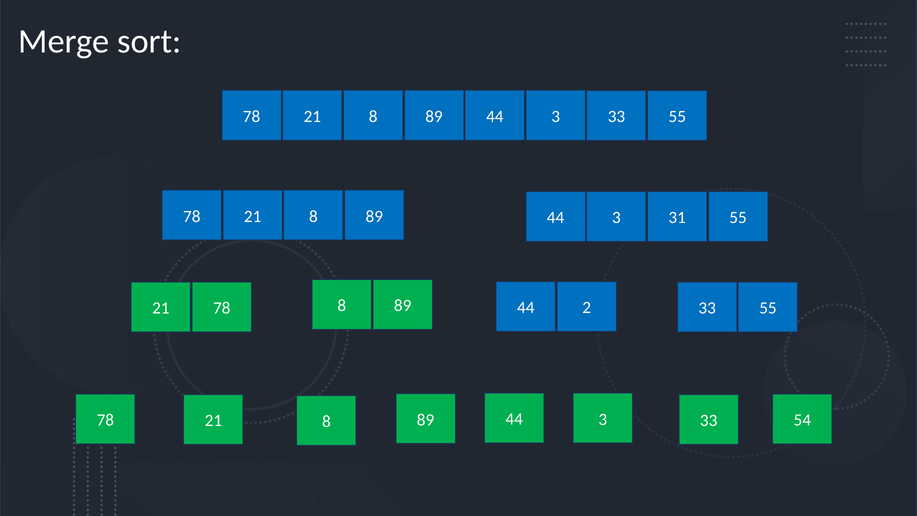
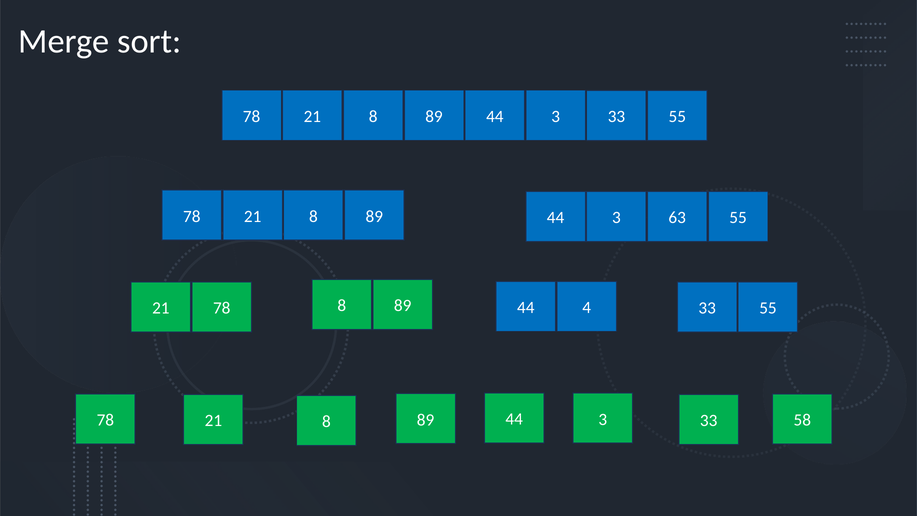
31: 31 -> 63
2: 2 -> 4
54: 54 -> 58
